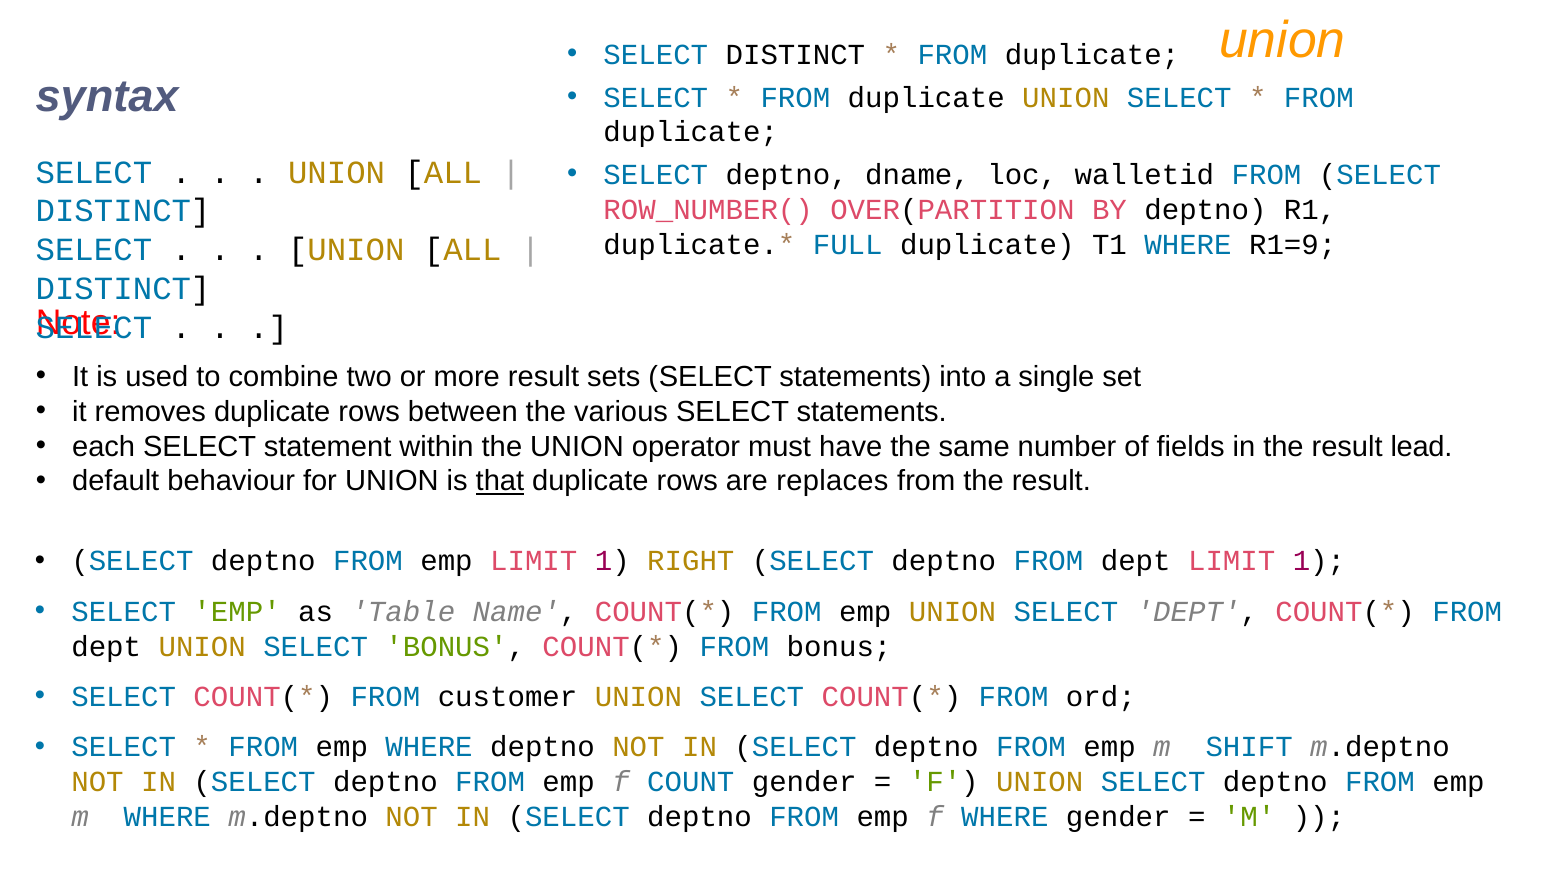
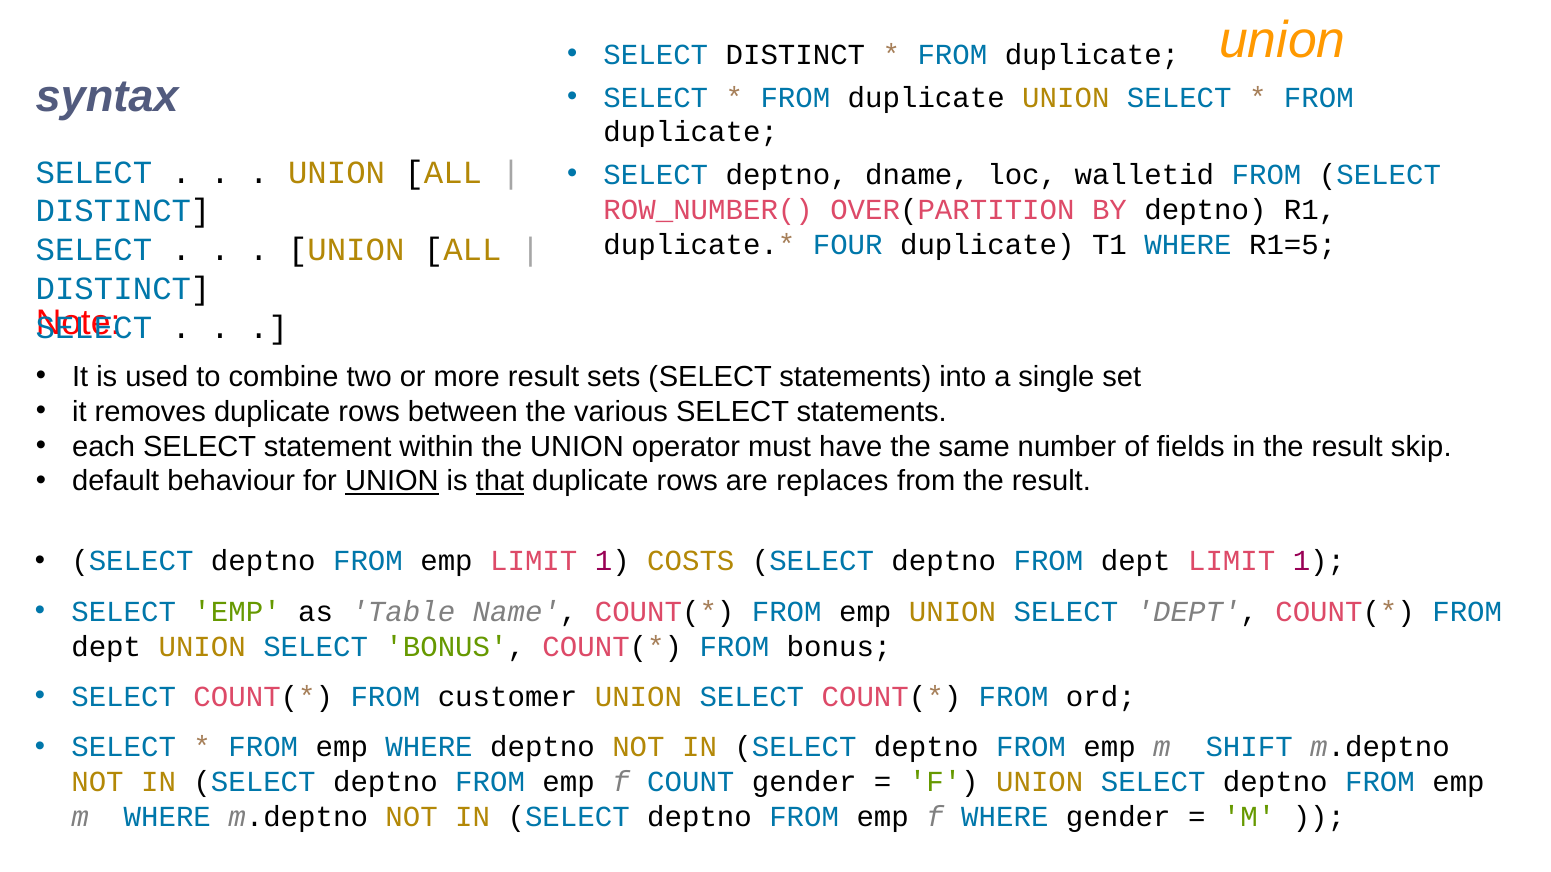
FULL: FULL -> FOUR
R1=9: R1=9 -> R1=5
lead: lead -> skip
UNION at (392, 482) underline: none -> present
RIGHT: RIGHT -> COSTS
